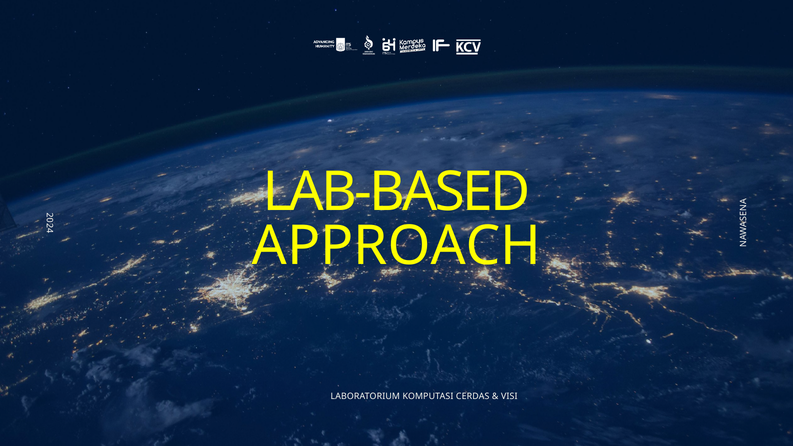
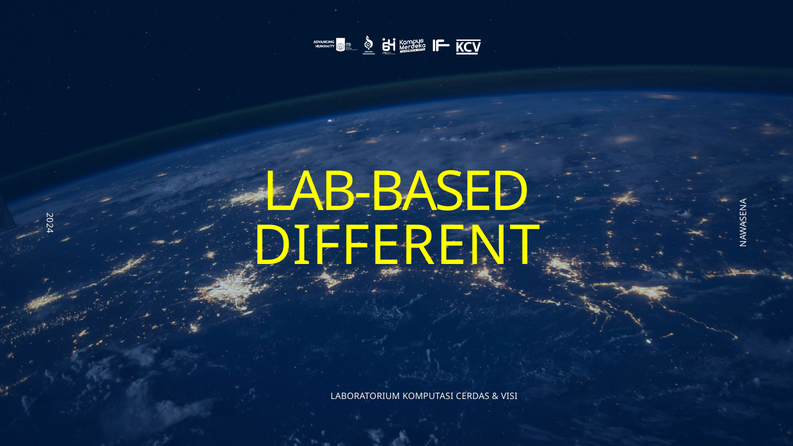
APPROACH: APPROACH -> DIFFERENT
